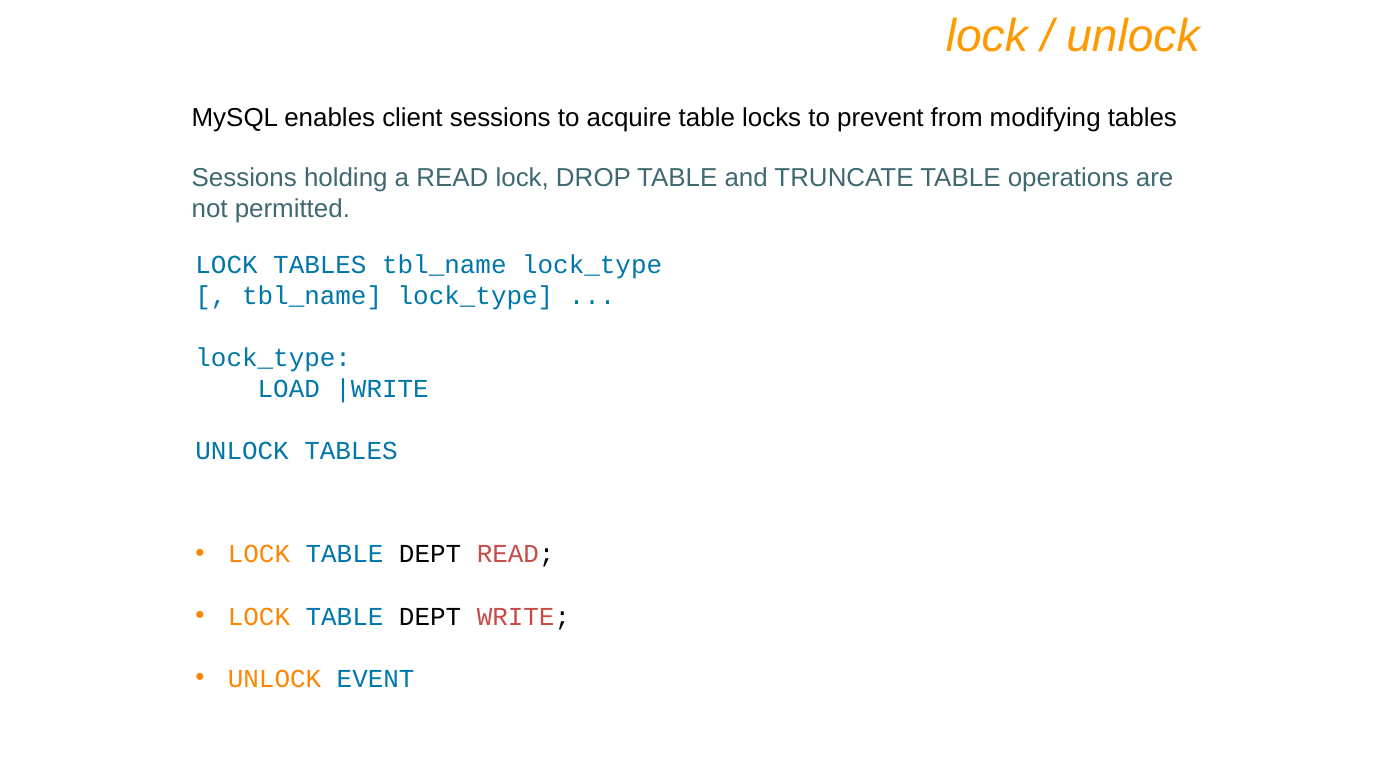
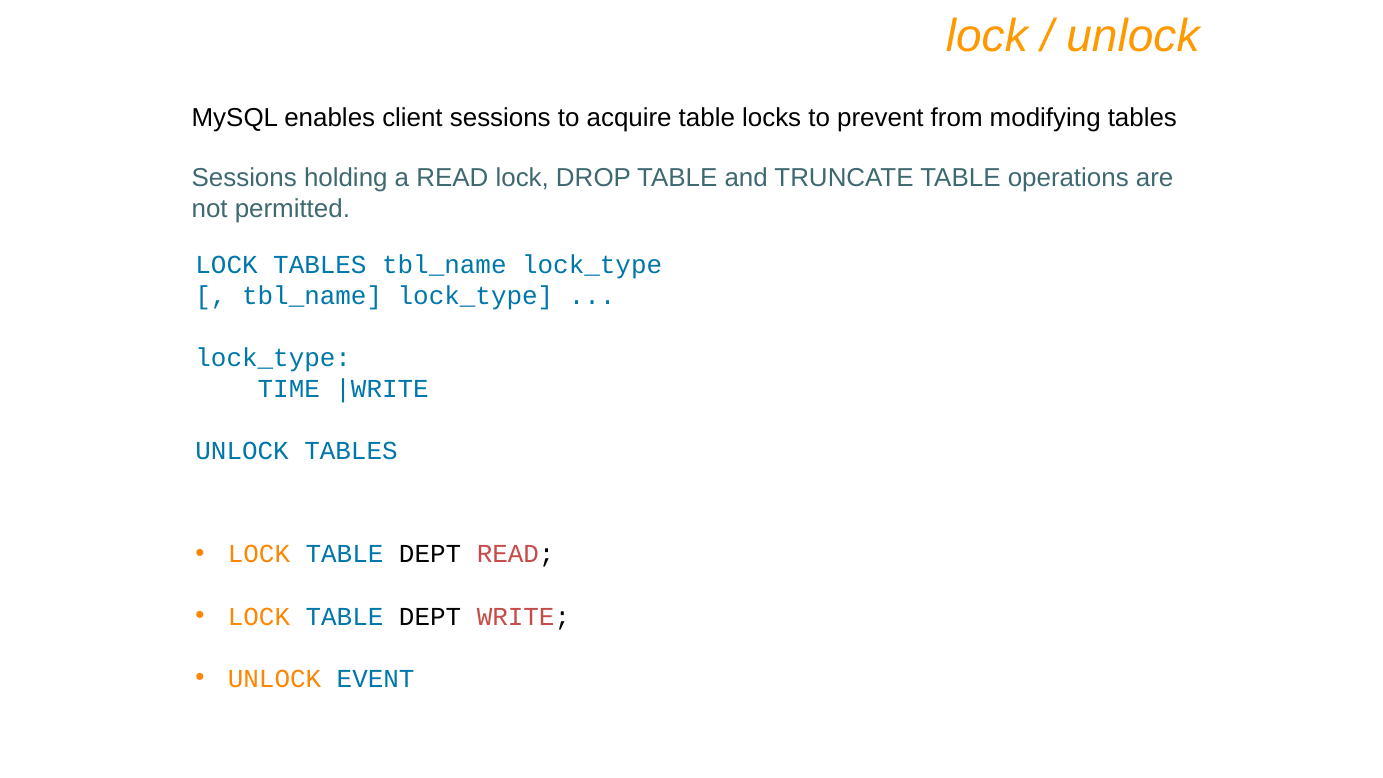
LOAD: LOAD -> TIME
